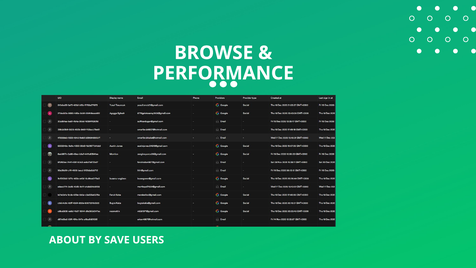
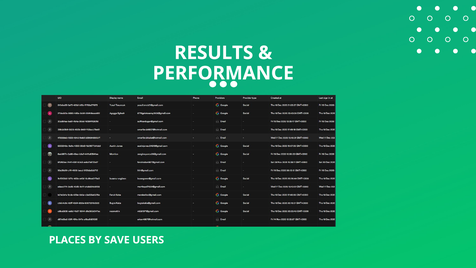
BROWSE: BROWSE -> RESULTS
ABOUT: ABOUT -> PLACES
